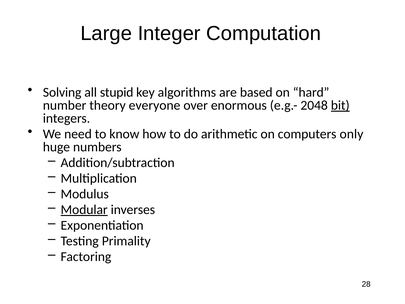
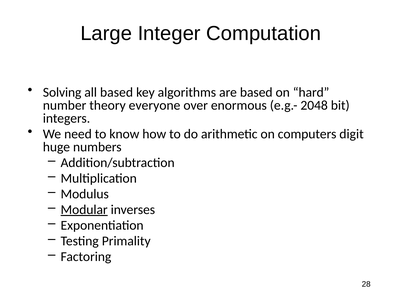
all stupid: stupid -> based
bit underline: present -> none
only: only -> digit
